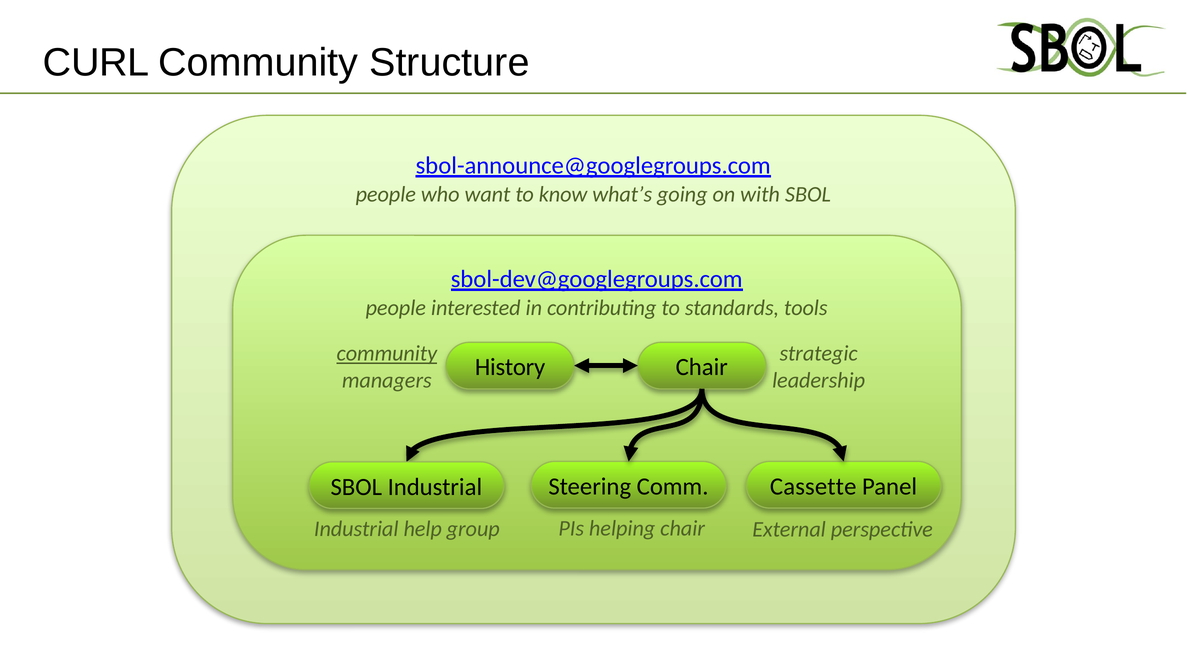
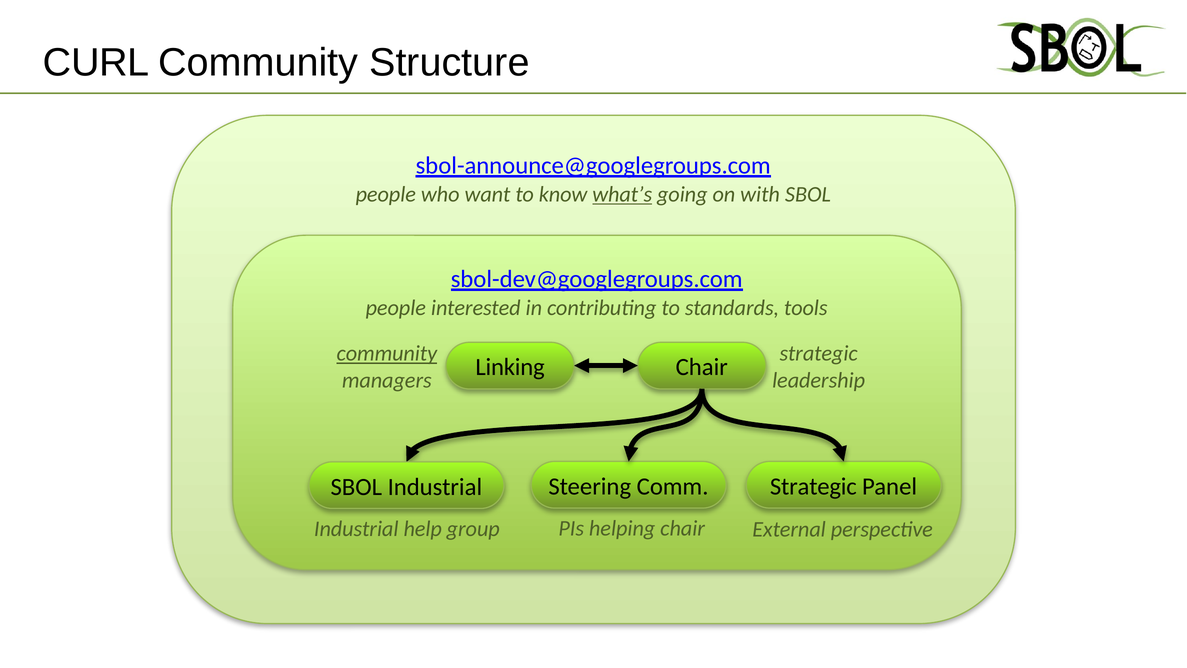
what’s underline: none -> present
History: History -> Linking
Cassette at (813, 486): Cassette -> Strategic
